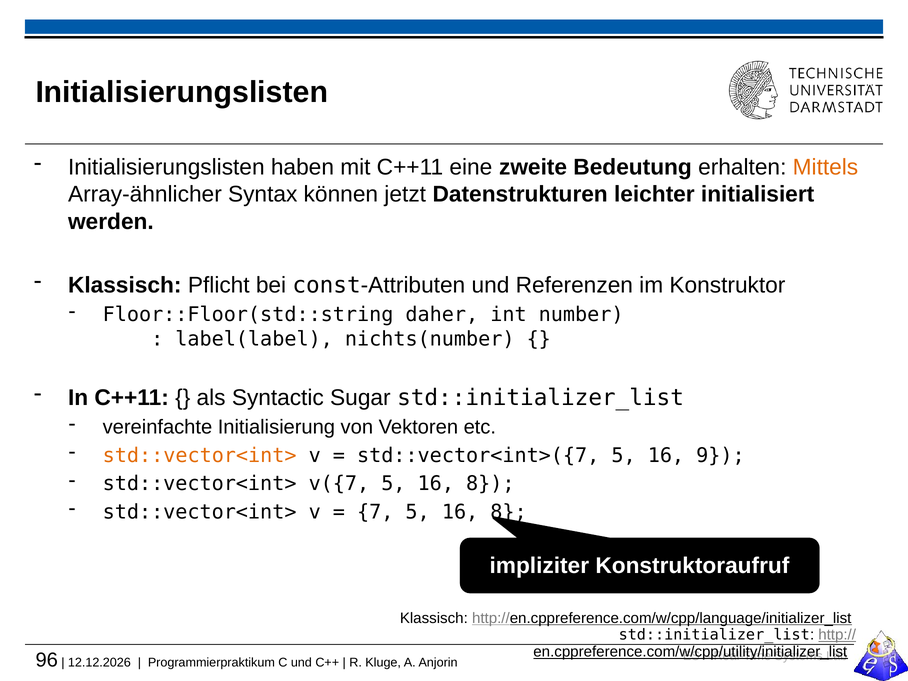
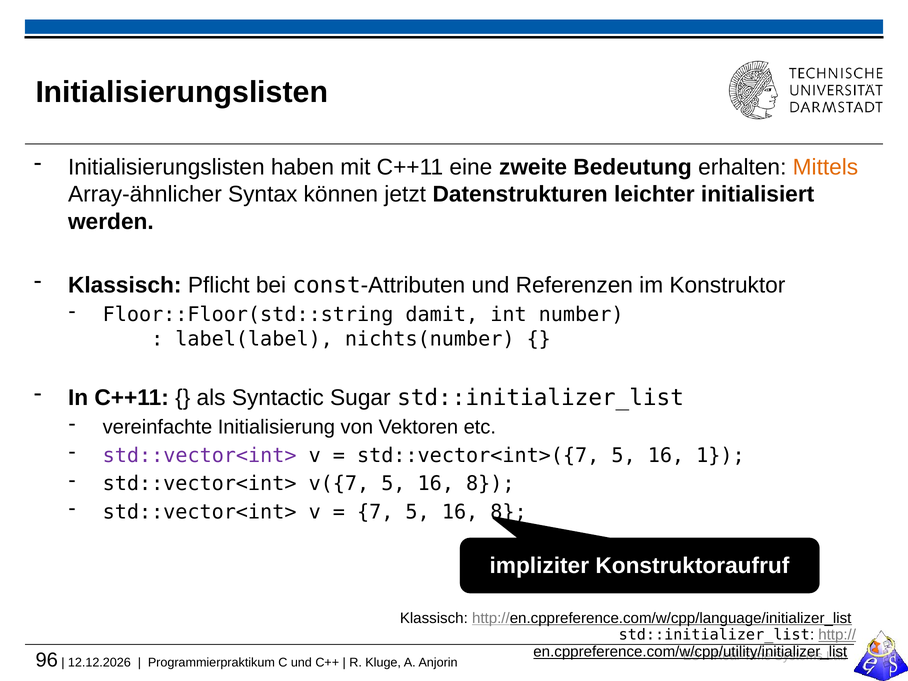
daher: daher -> damit
std::vector<int> at (200, 455) colour: orange -> purple
9: 9 -> 1
